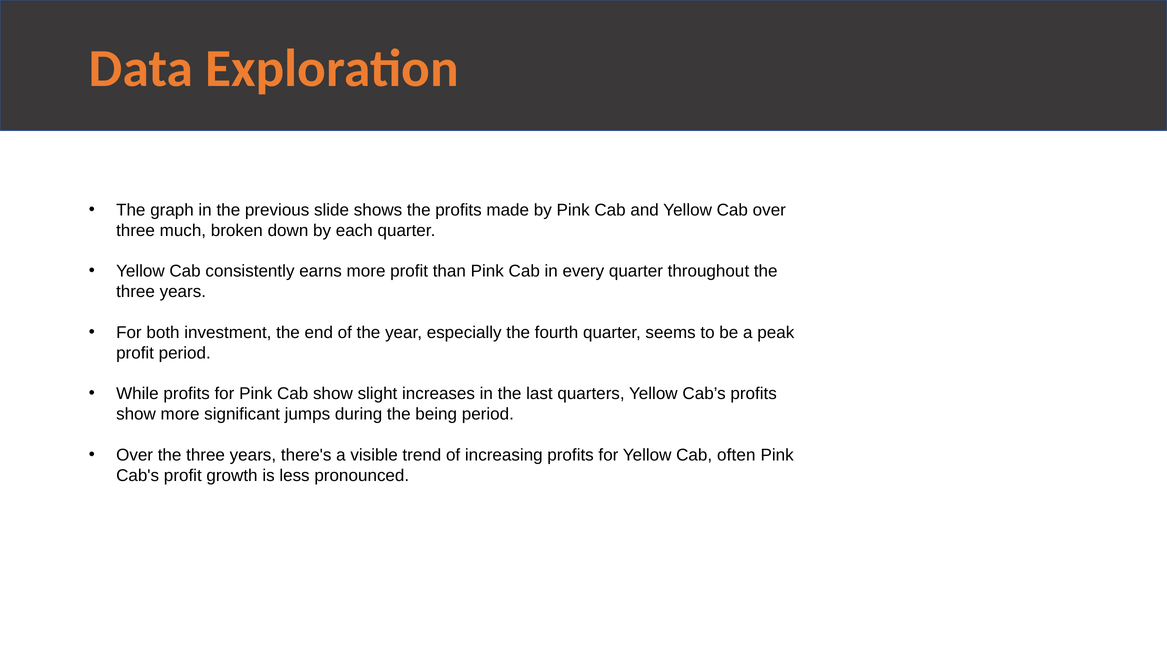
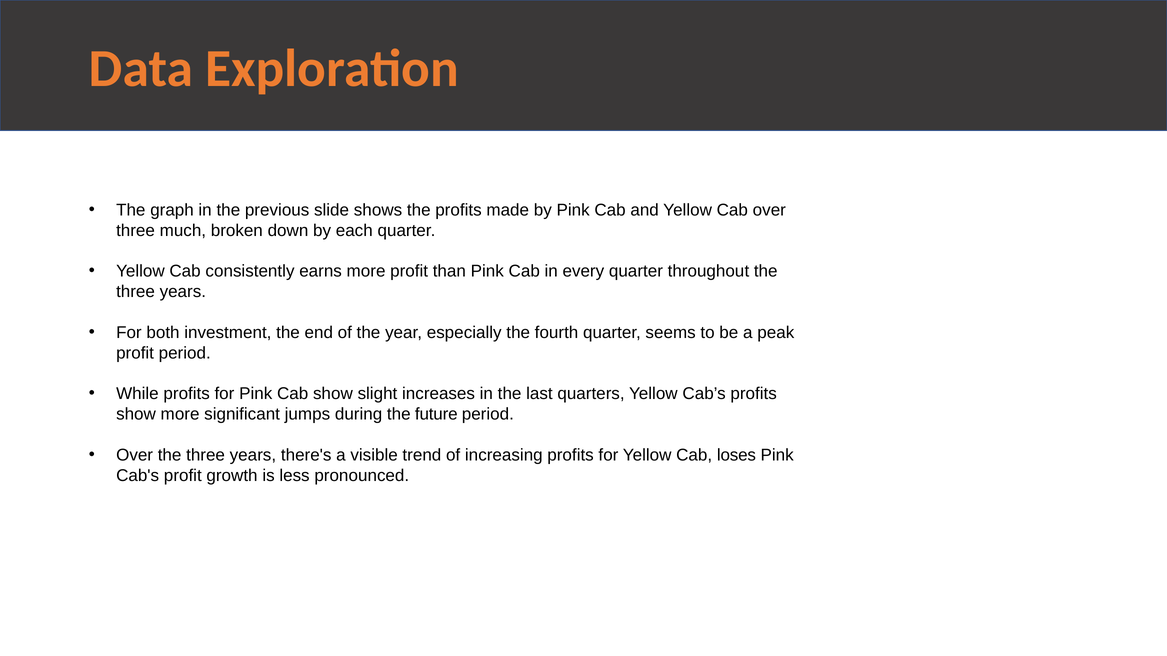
being: being -> future
often: often -> loses
